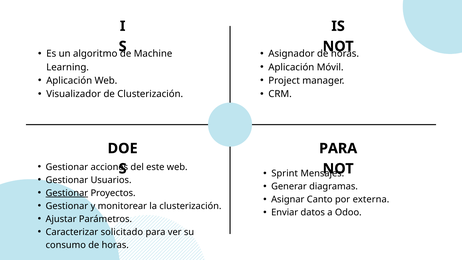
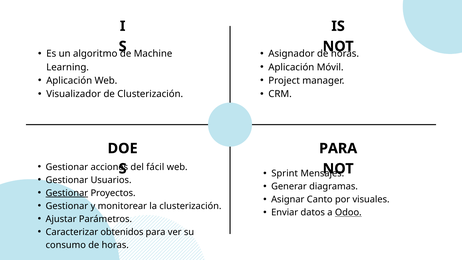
este: este -> fácil
externa: externa -> visuales
Odoo underline: none -> present
solicitado: solicitado -> obtenidos
